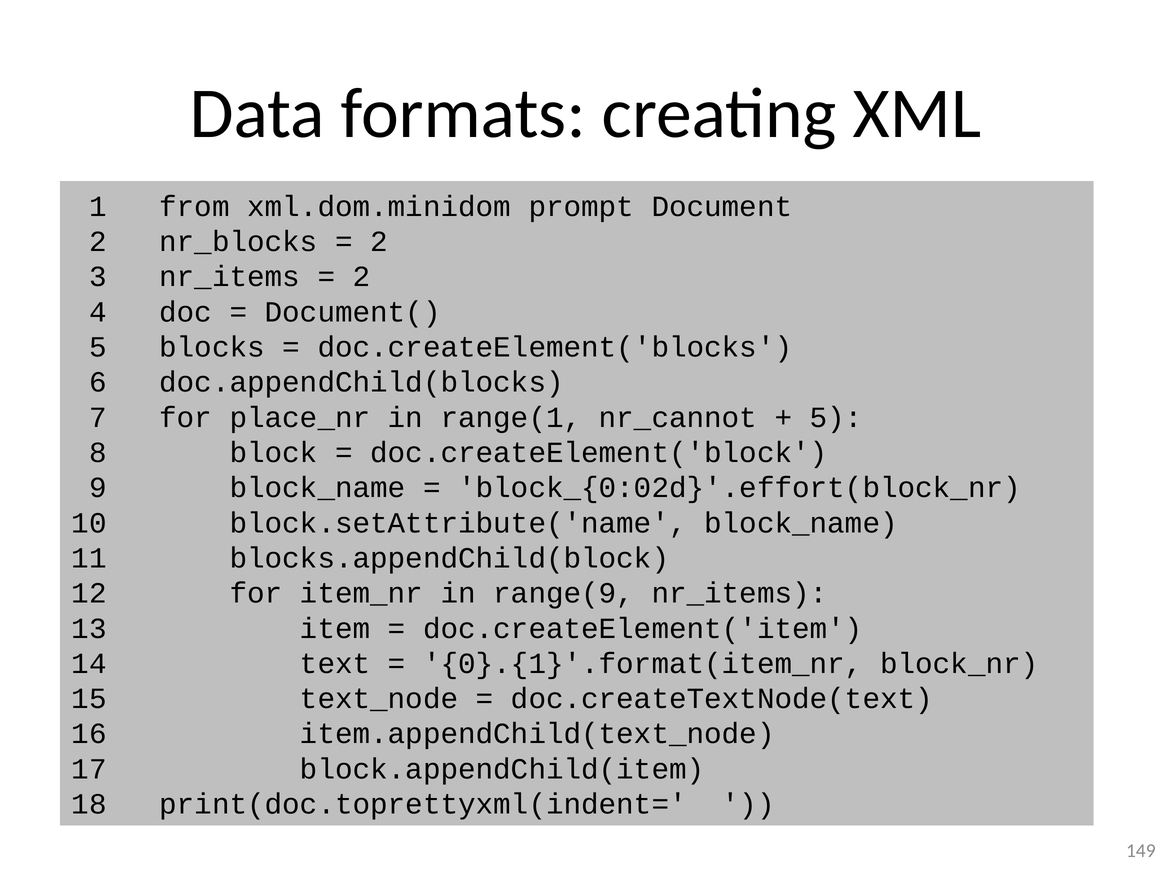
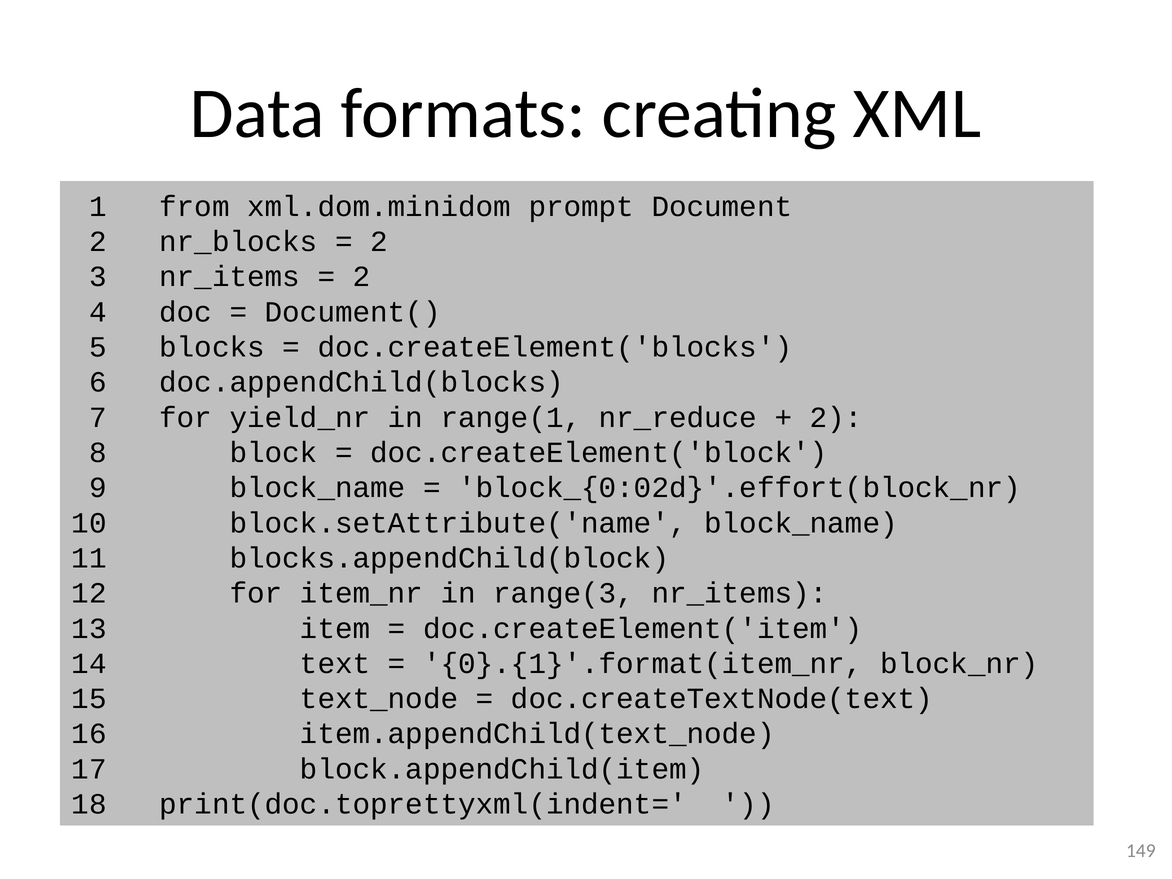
place_nr: place_nr -> yield_nr
nr_cannot: nr_cannot -> nr_reduce
5 at (836, 417): 5 -> 2
range(9: range(9 -> range(3
